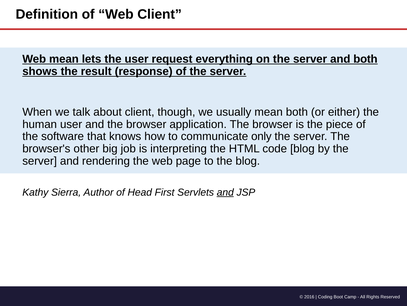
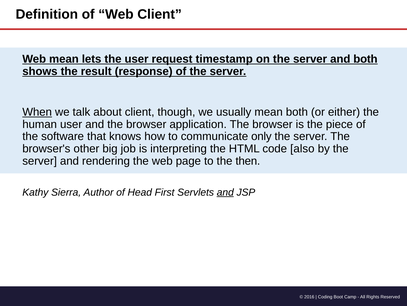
everything: everything -> timestamp
When underline: none -> present
code blog: blog -> also
the blog: blog -> then
